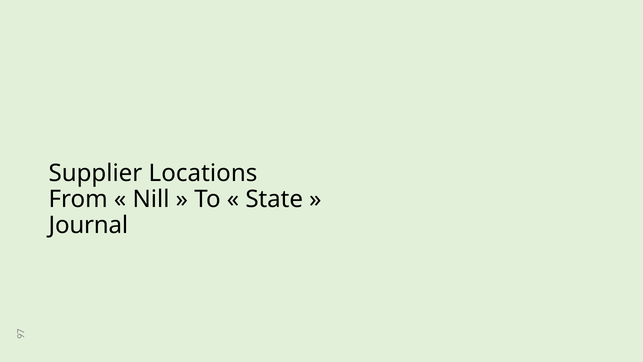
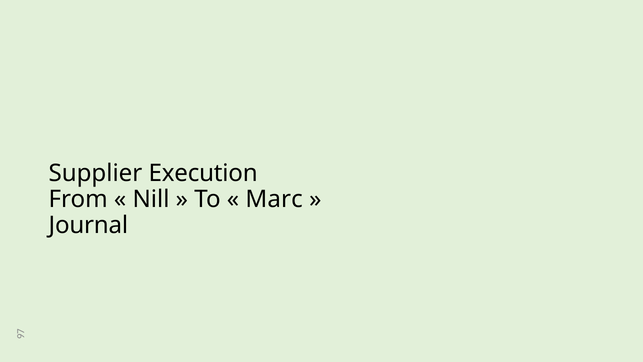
Locations: Locations -> Execution
State: State -> Marc
